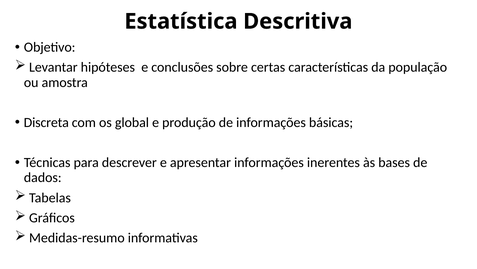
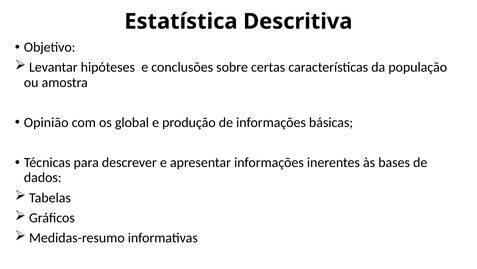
Discreta: Discreta -> Opinião
